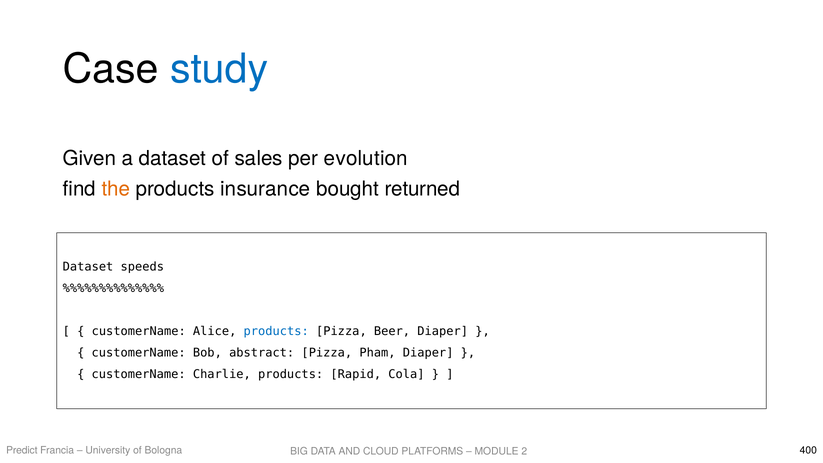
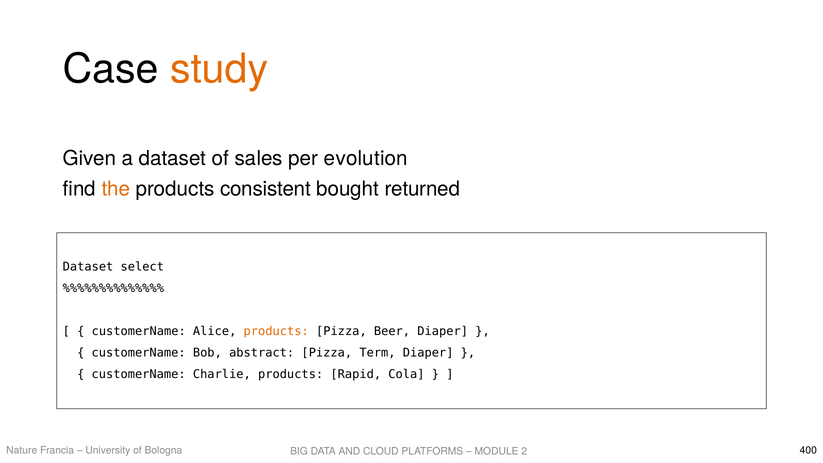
study colour: blue -> orange
insurance: insurance -> consistent
speeds: speeds -> select
products at (276, 331) colour: blue -> orange
Pham: Pham -> Term
Predict: Predict -> Nature
